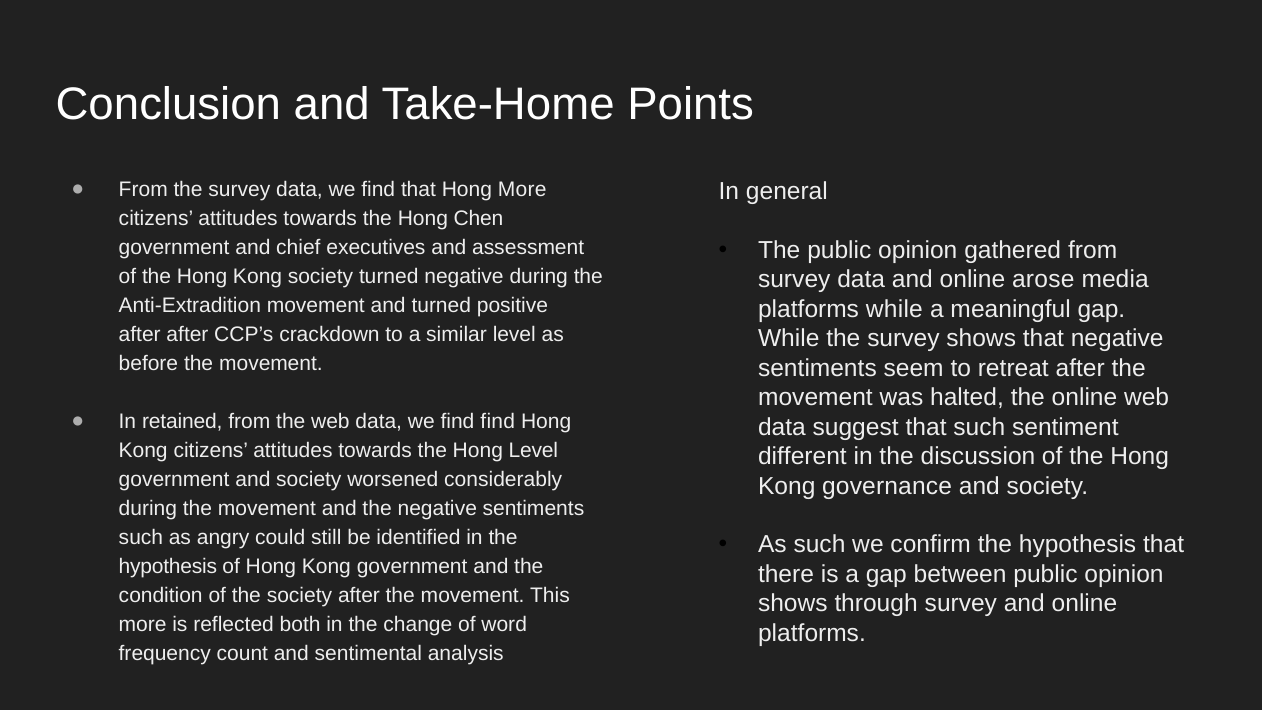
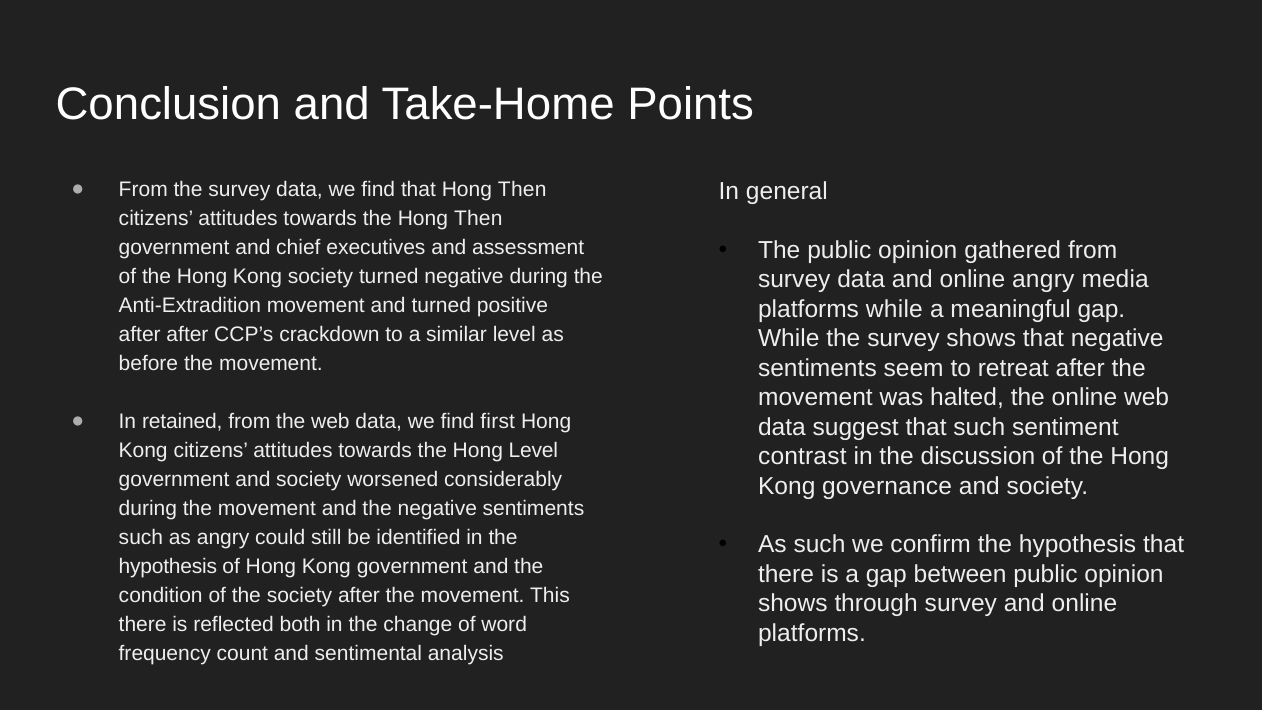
that Hong More: More -> Then
the Hong Chen: Chen -> Then
online arose: arose -> angry
find find: find -> first
different: different -> contrast
more at (143, 625): more -> there
